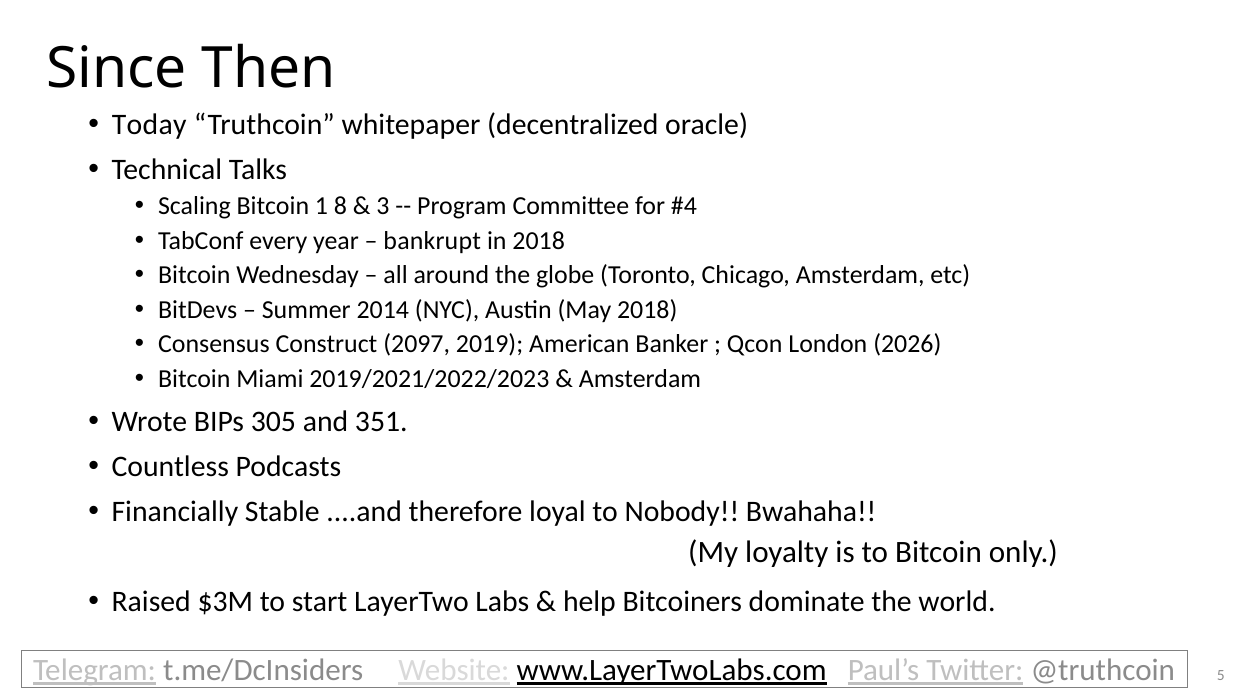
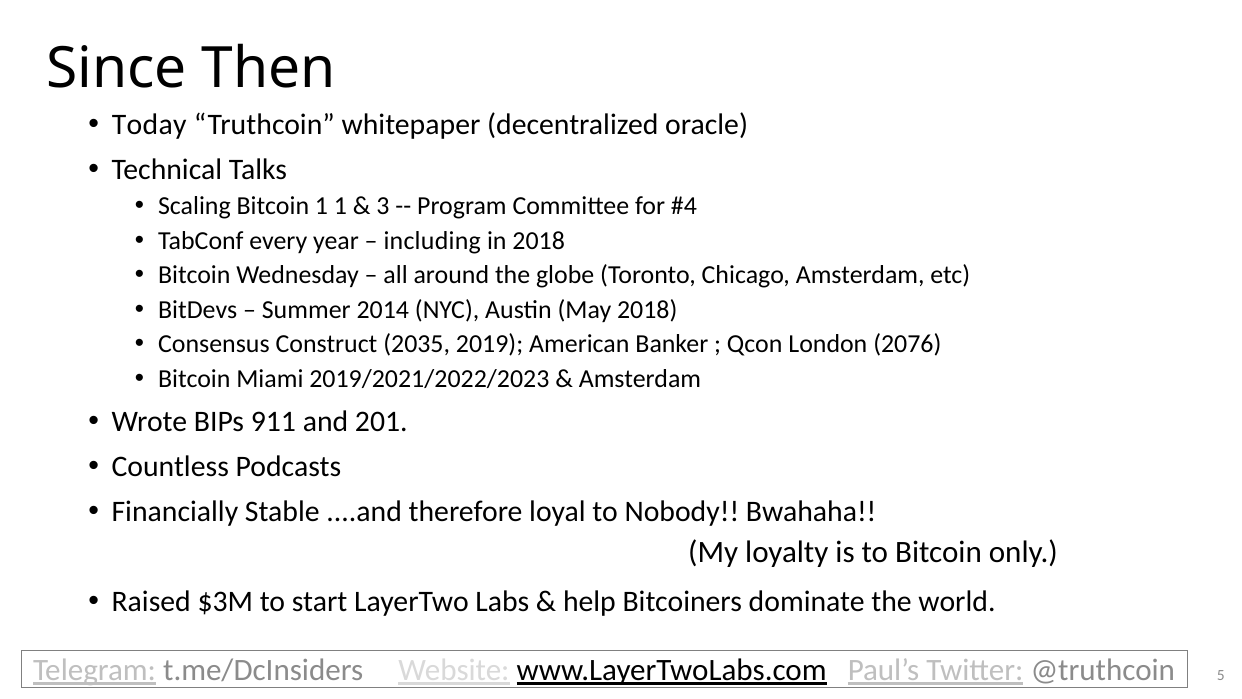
1 8: 8 -> 1
bankrupt: bankrupt -> including
2097: 2097 -> 2035
2026: 2026 -> 2076
305: 305 -> 911
351: 351 -> 201
